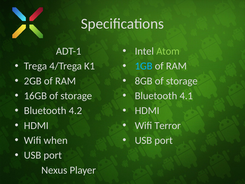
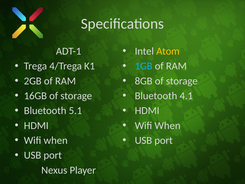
Atom colour: light green -> yellow
4.2: 4.2 -> 5.1
Terror at (168, 125): Terror -> When
